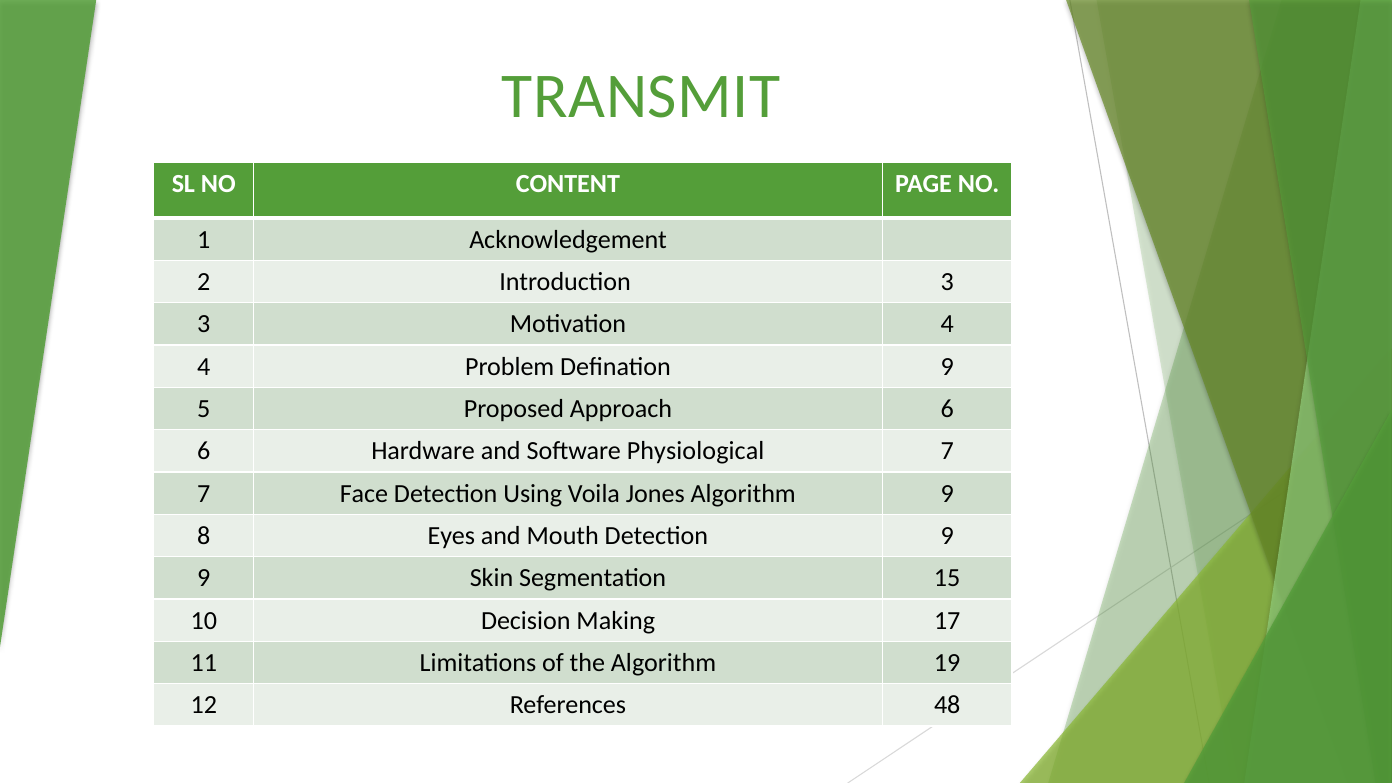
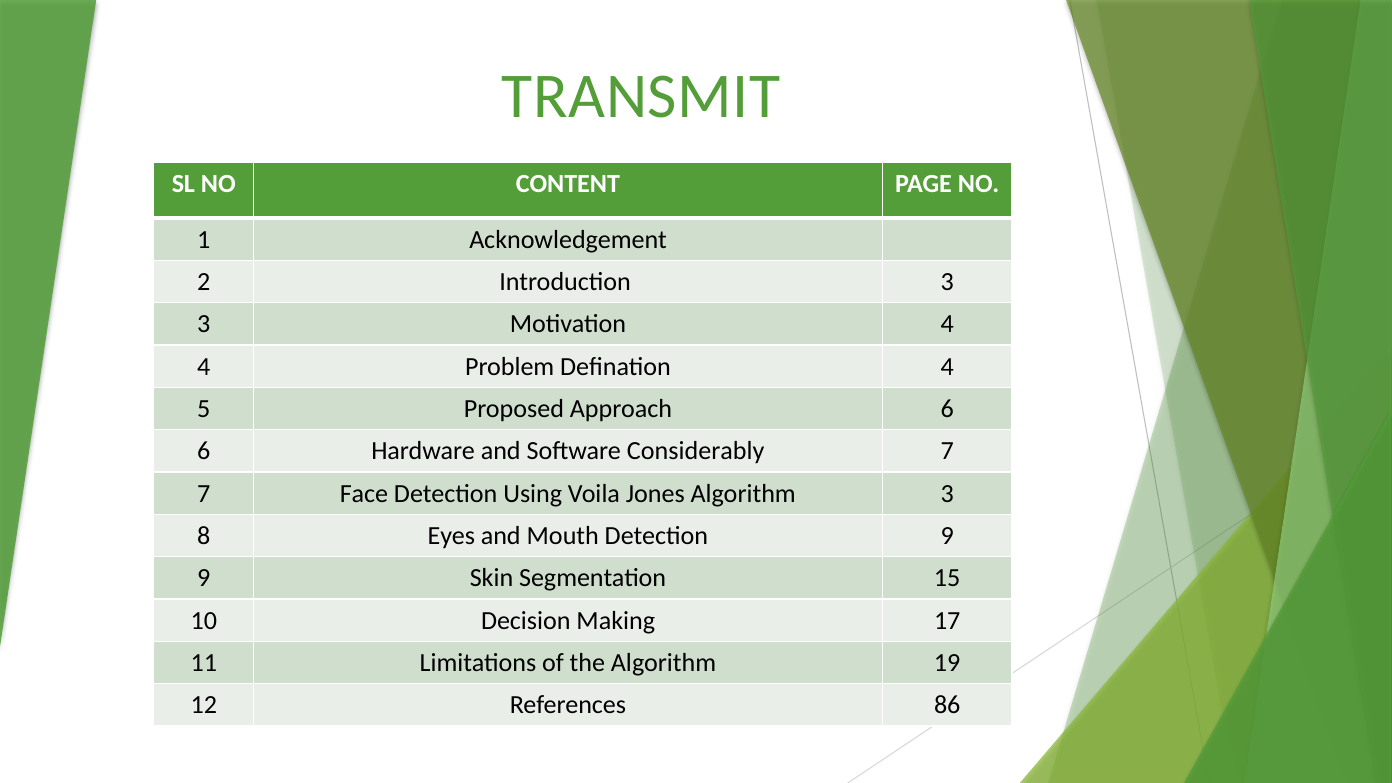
Defination 9: 9 -> 4
Physiological: Physiological -> Considerably
Algorithm 9: 9 -> 3
48: 48 -> 86
